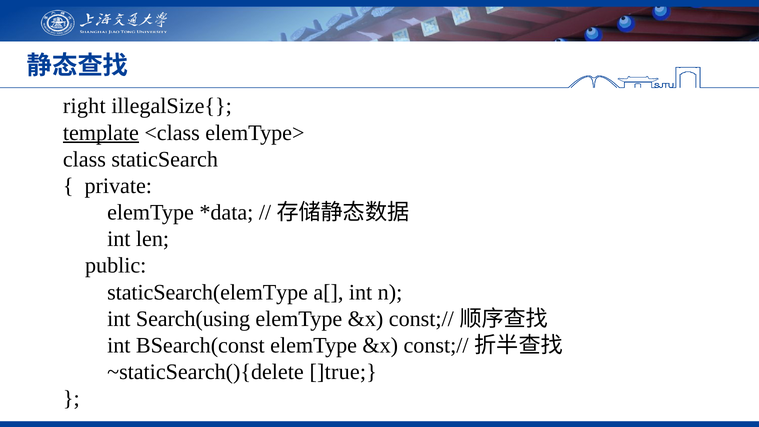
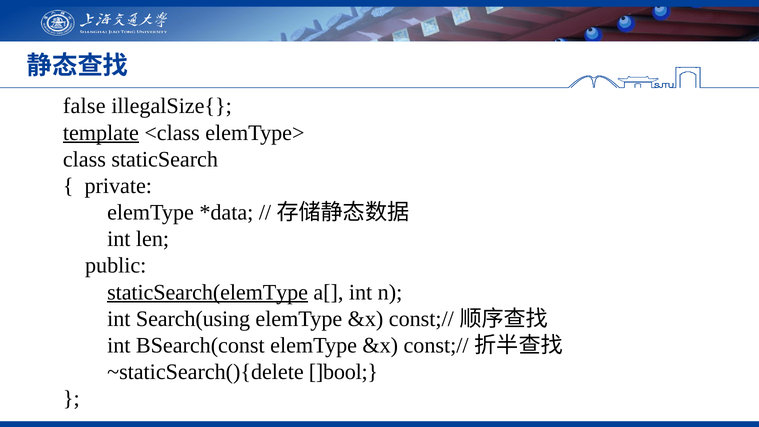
right: right -> false
staticSearch(elemType underline: none -> present
]true: ]true -> ]bool
